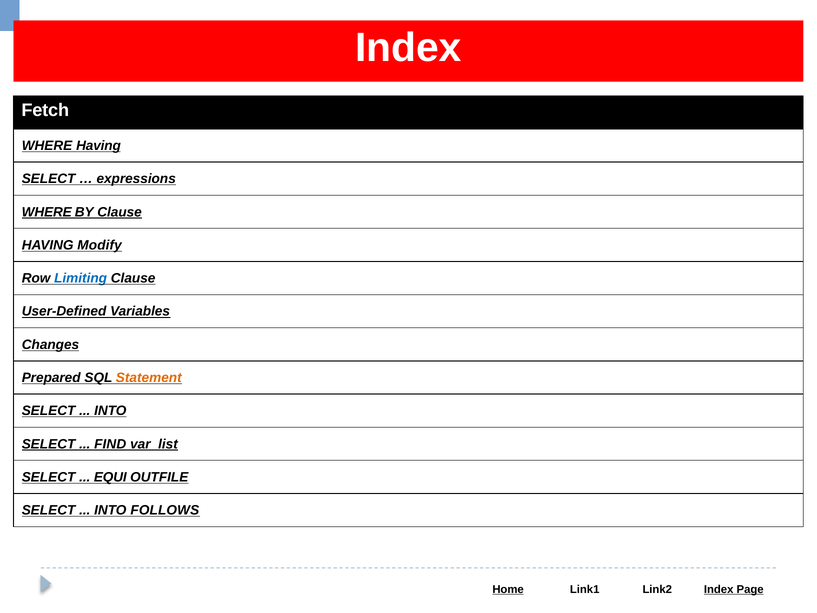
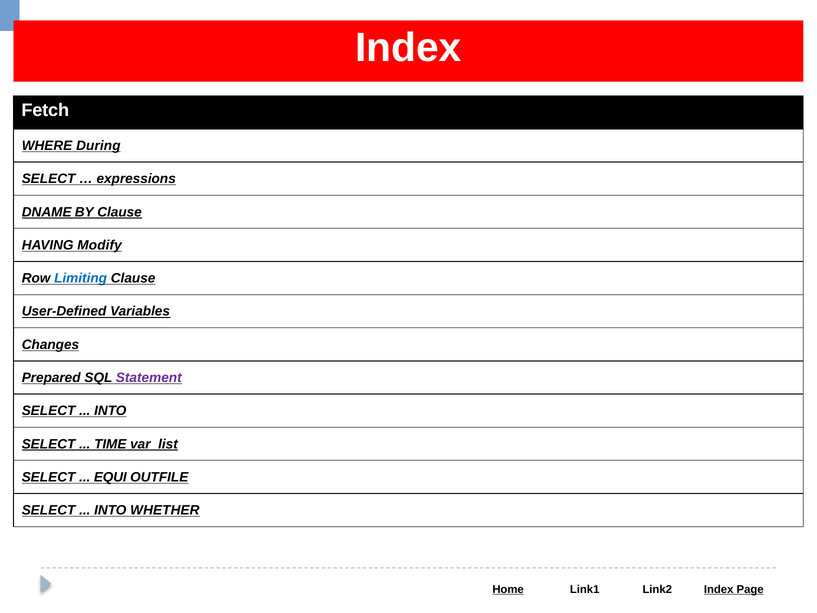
WHERE Having: Having -> During
WHERE at (47, 212): WHERE -> DNAME
Statement colour: orange -> purple
FIND: FIND -> TIME
FOLLOWS: FOLLOWS -> WHETHER
